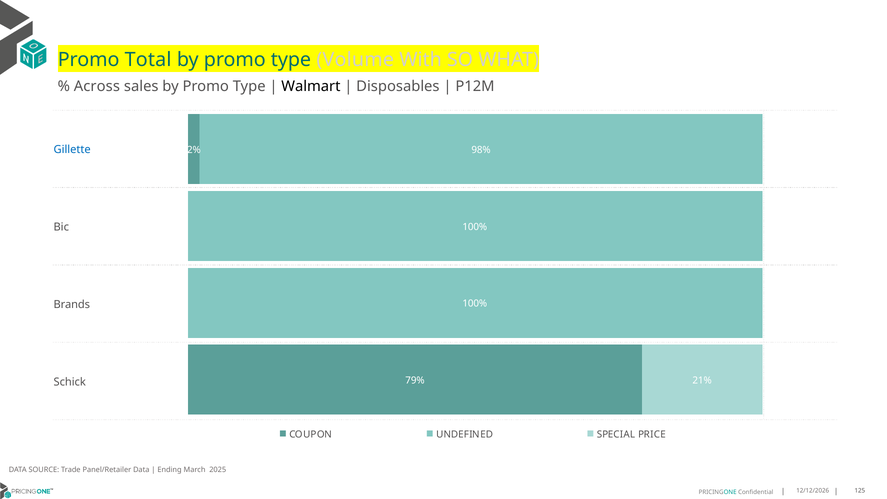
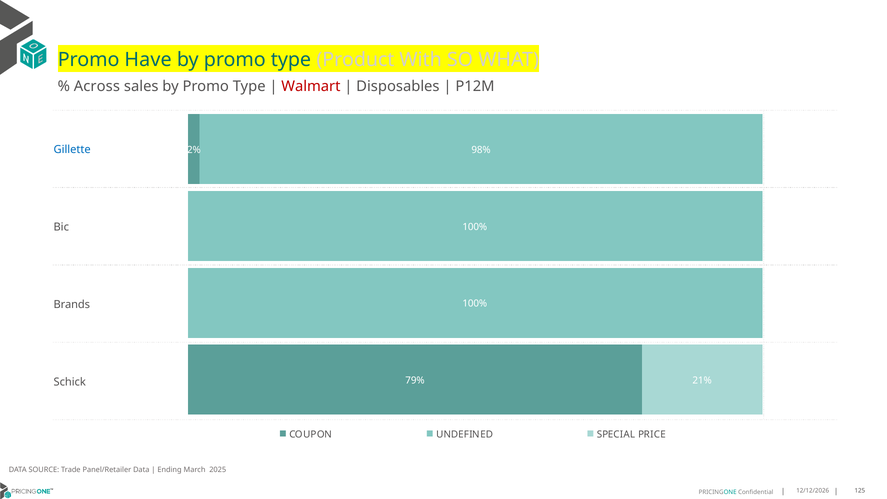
Total: Total -> Have
Volume: Volume -> Product
Walmart colour: black -> red
